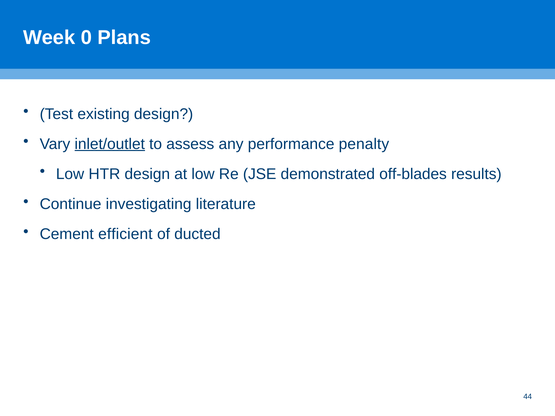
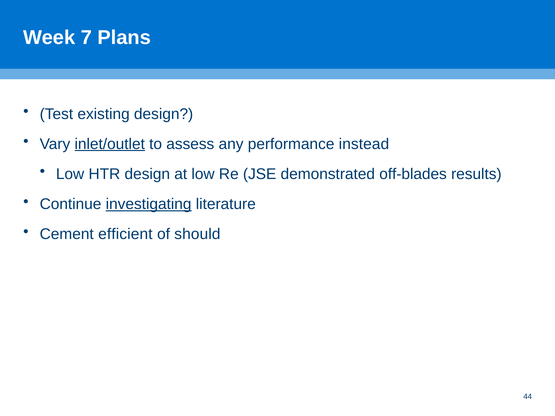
0: 0 -> 7
penalty: penalty -> instead
investigating underline: none -> present
ducted: ducted -> should
